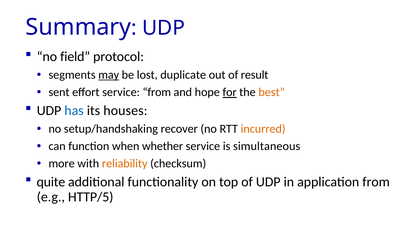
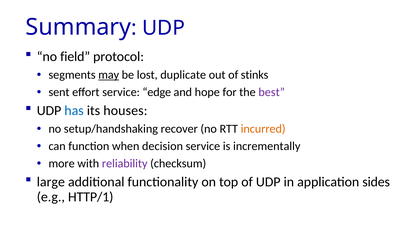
result: result -> stinks
service from: from -> edge
for underline: present -> none
best colour: orange -> purple
whether: whether -> decision
simultaneous: simultaneous -> incrementally
reliability colour: orange -> purple
quite: quite -> large
application from: from -> sides
HTTP/5: HTTP/5 -> HTTP/1
